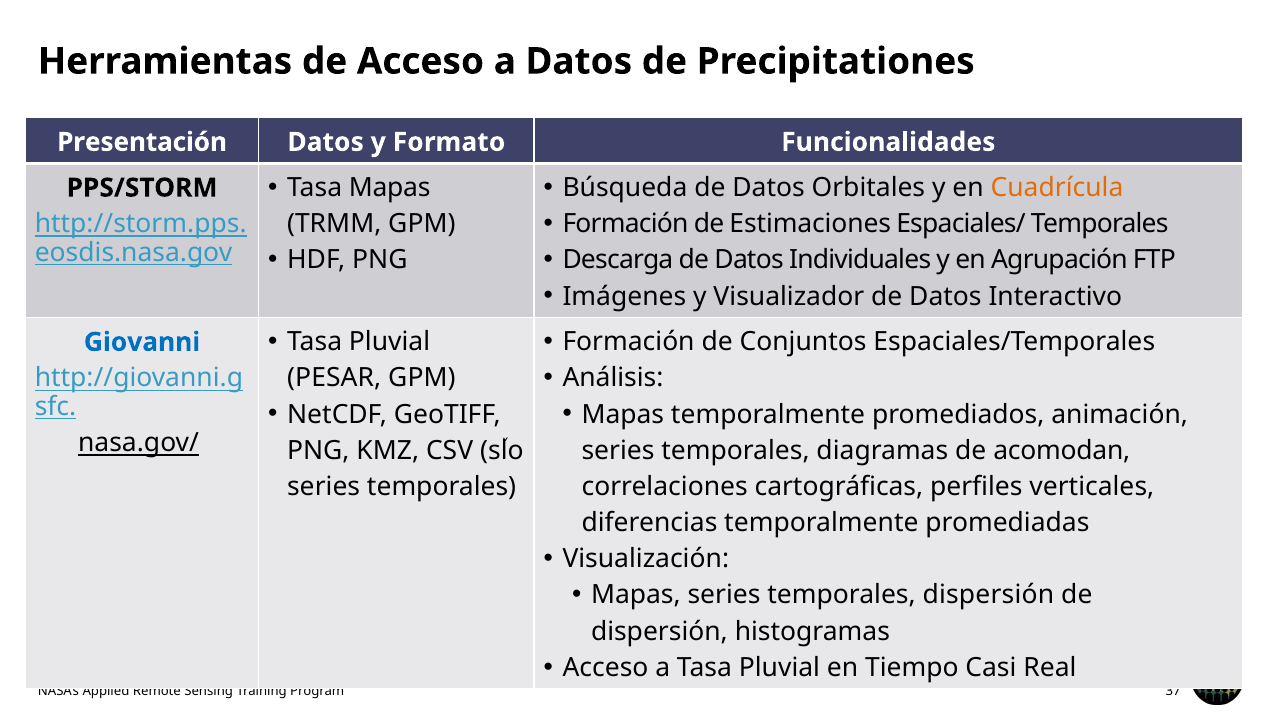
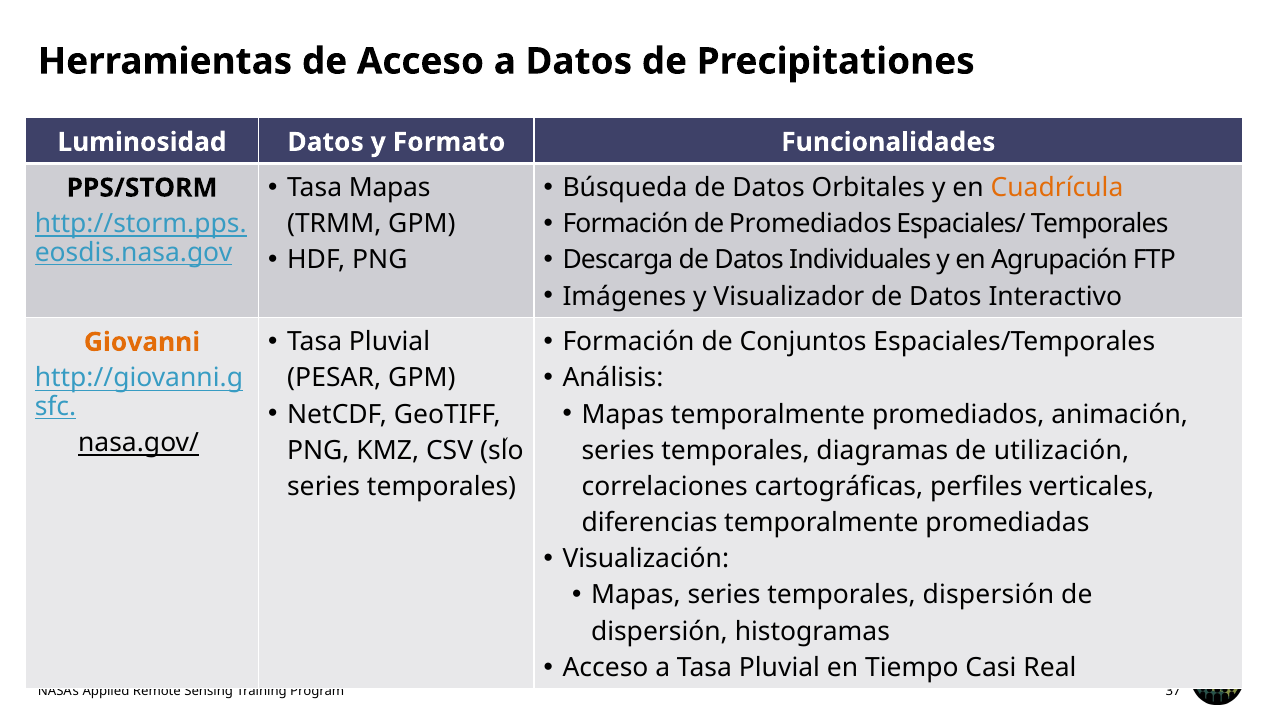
Presentación: Presentación -> Luminosidad
de Estimaciones: Estimaciones -> Promediados
Giovanni colour: blue -> orange
acomodan: acomodan -> utilización
